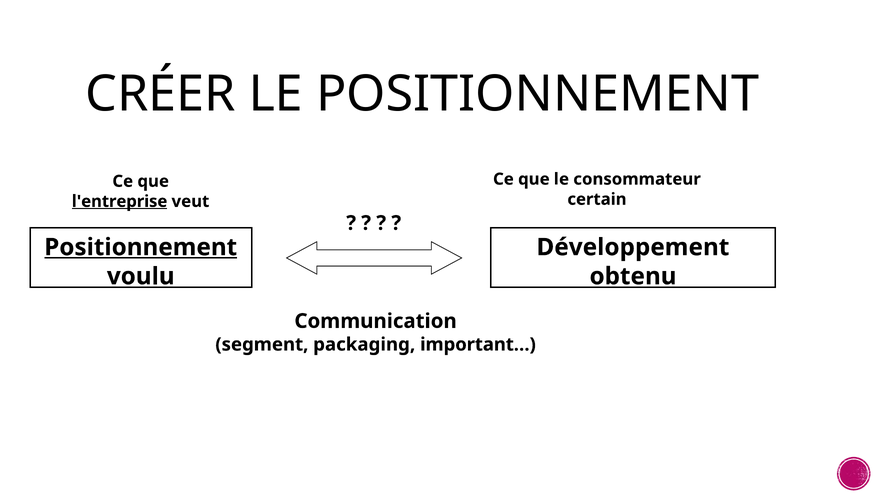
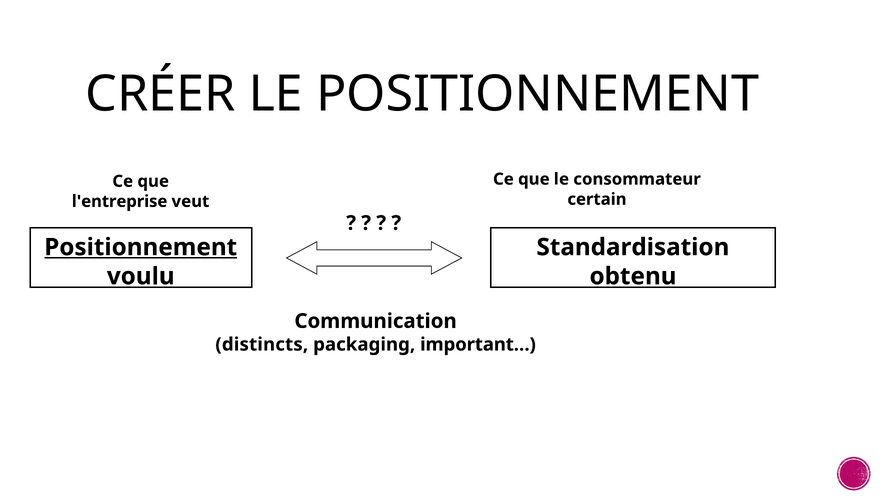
l'entreprise underline: present -> none
Développement: Développement -> Standardisation
segment: segment -> distincts
